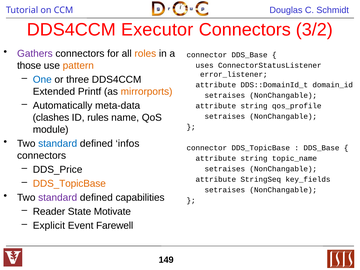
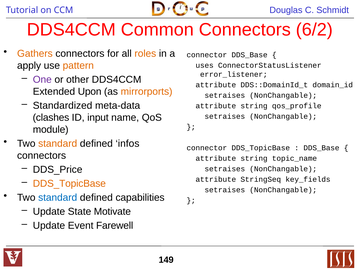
Executor: Executor -> Common
3/2: 3/2 -> 6/2
Gathers colour: purple -> orange
those: those -> apply
One colour: blue -> purple
three: three -> other
Printf: Printf -> Upon
Automatically: Automatically -> Standardized
rules: rules -> input
standard at (58, 144) colour: blue -> orange
standard at (58, 198) colour: purple -> blue
Reader at (49, 212): Reader -> Update
Explicit at (49, 226): Explicit -> Update
